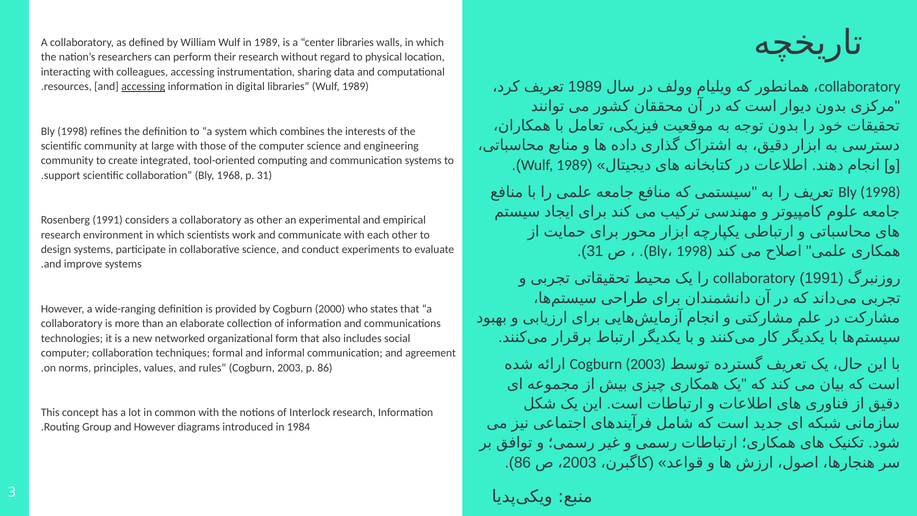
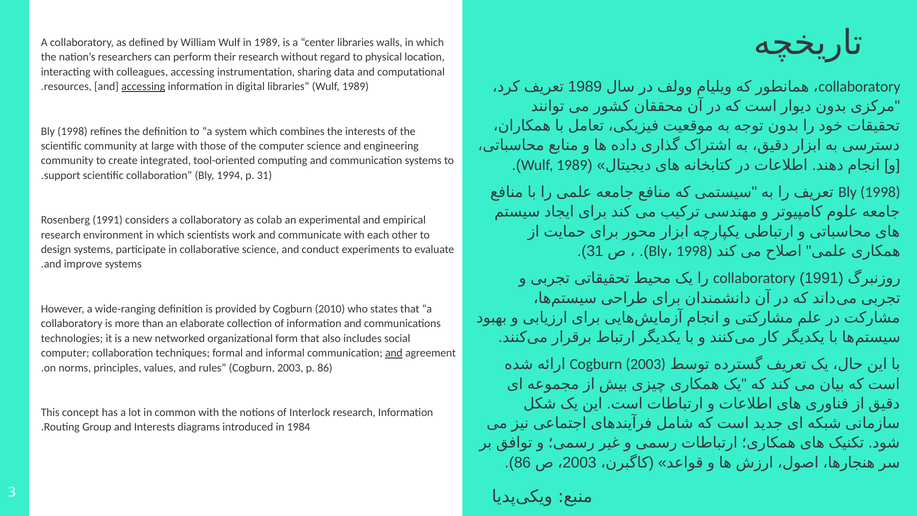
1968: 1968 -> 1994
as other: other -> colab
2000: 2000 -> 2010
and at (394, 353) underline: none -> present
and However: However -> Interests
